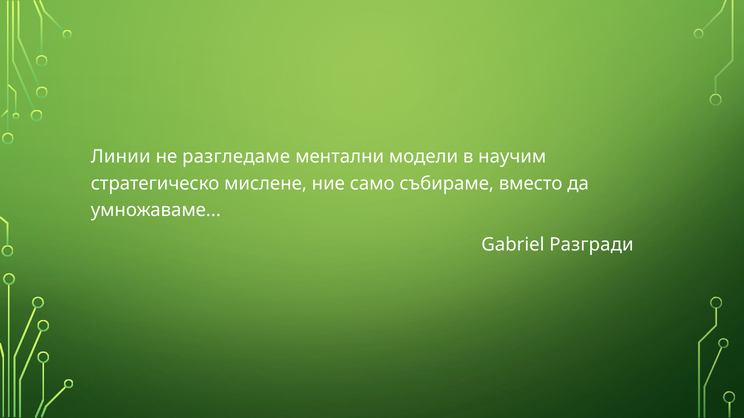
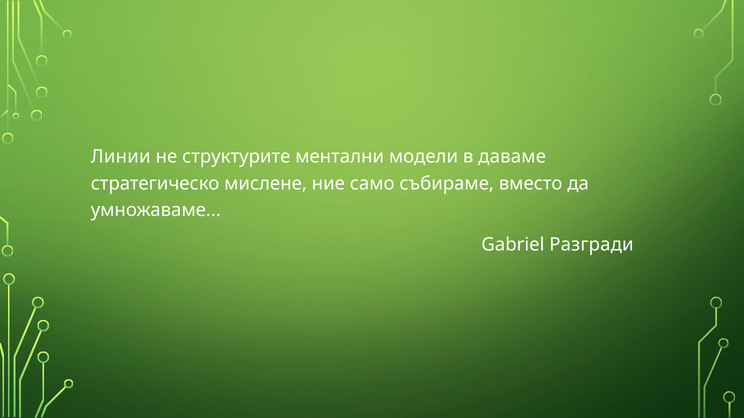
разгледаме: разгледаме -> структурите
научим: научим -> даваме
